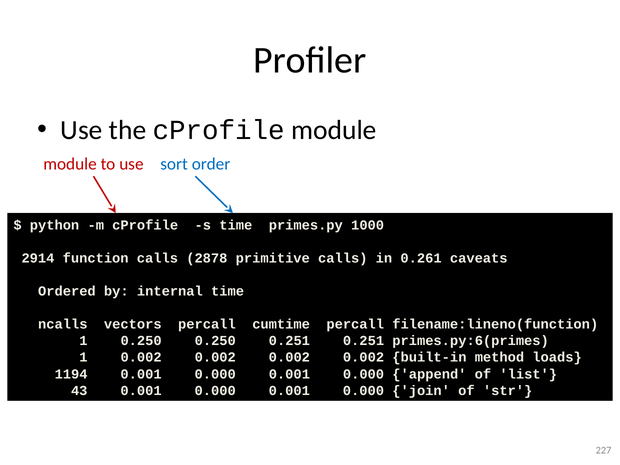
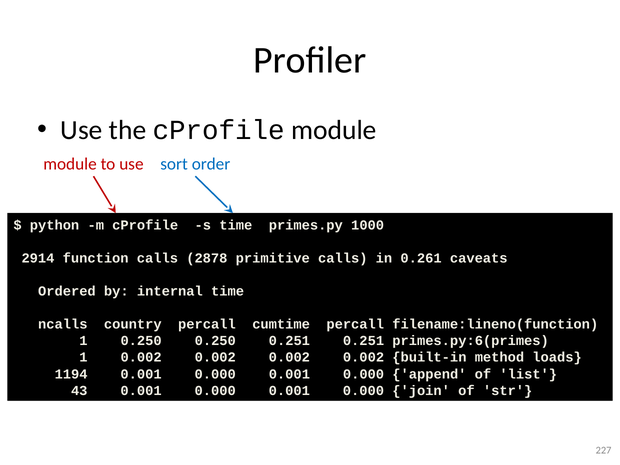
vectors: vectors -> country
